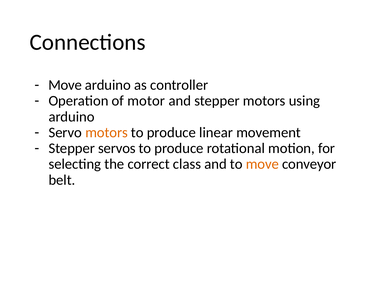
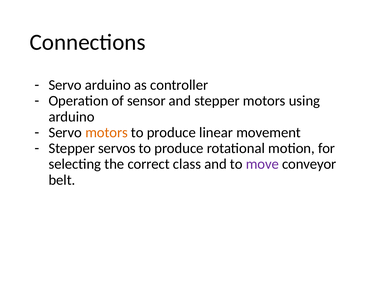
Move at (65, 85): Move -> Servo
motor: motor -> sensor
move at (262, 164) colour: orange -> purple
